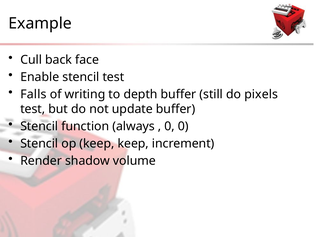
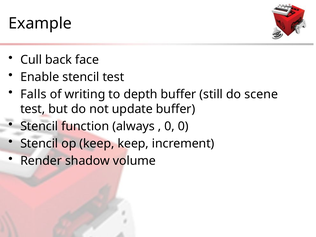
pixels: pixels -> scene
